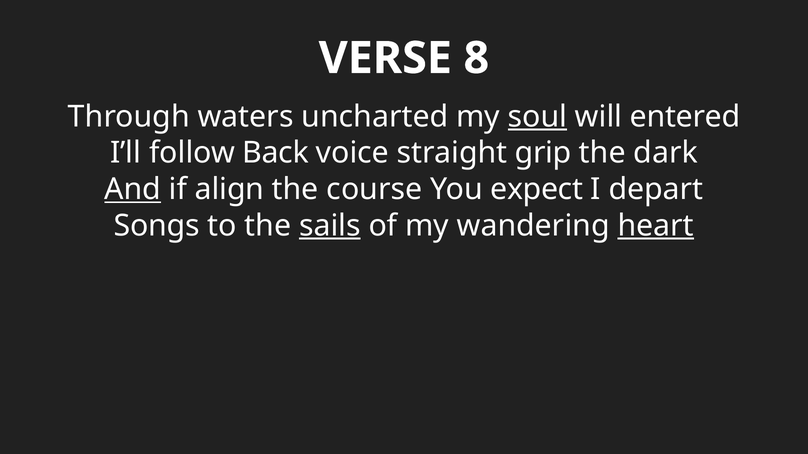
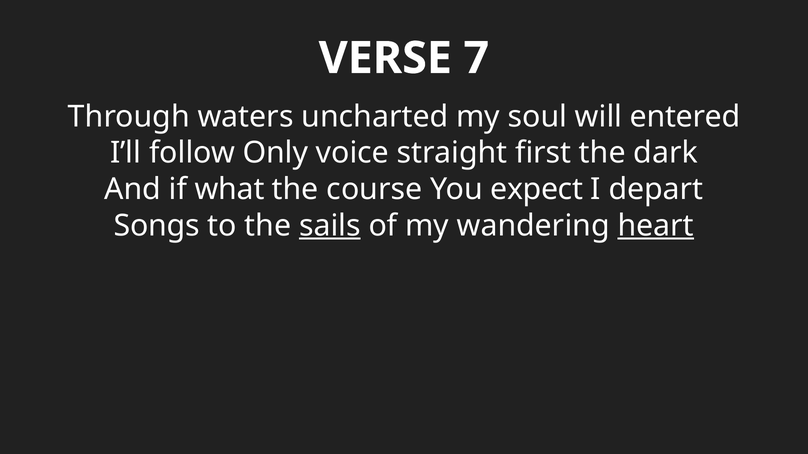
8: 8 -> 7
soul underline: present -> none
Back: Back -> Only
grip: grip -> first
And underline: present -> none
align: align -> what
